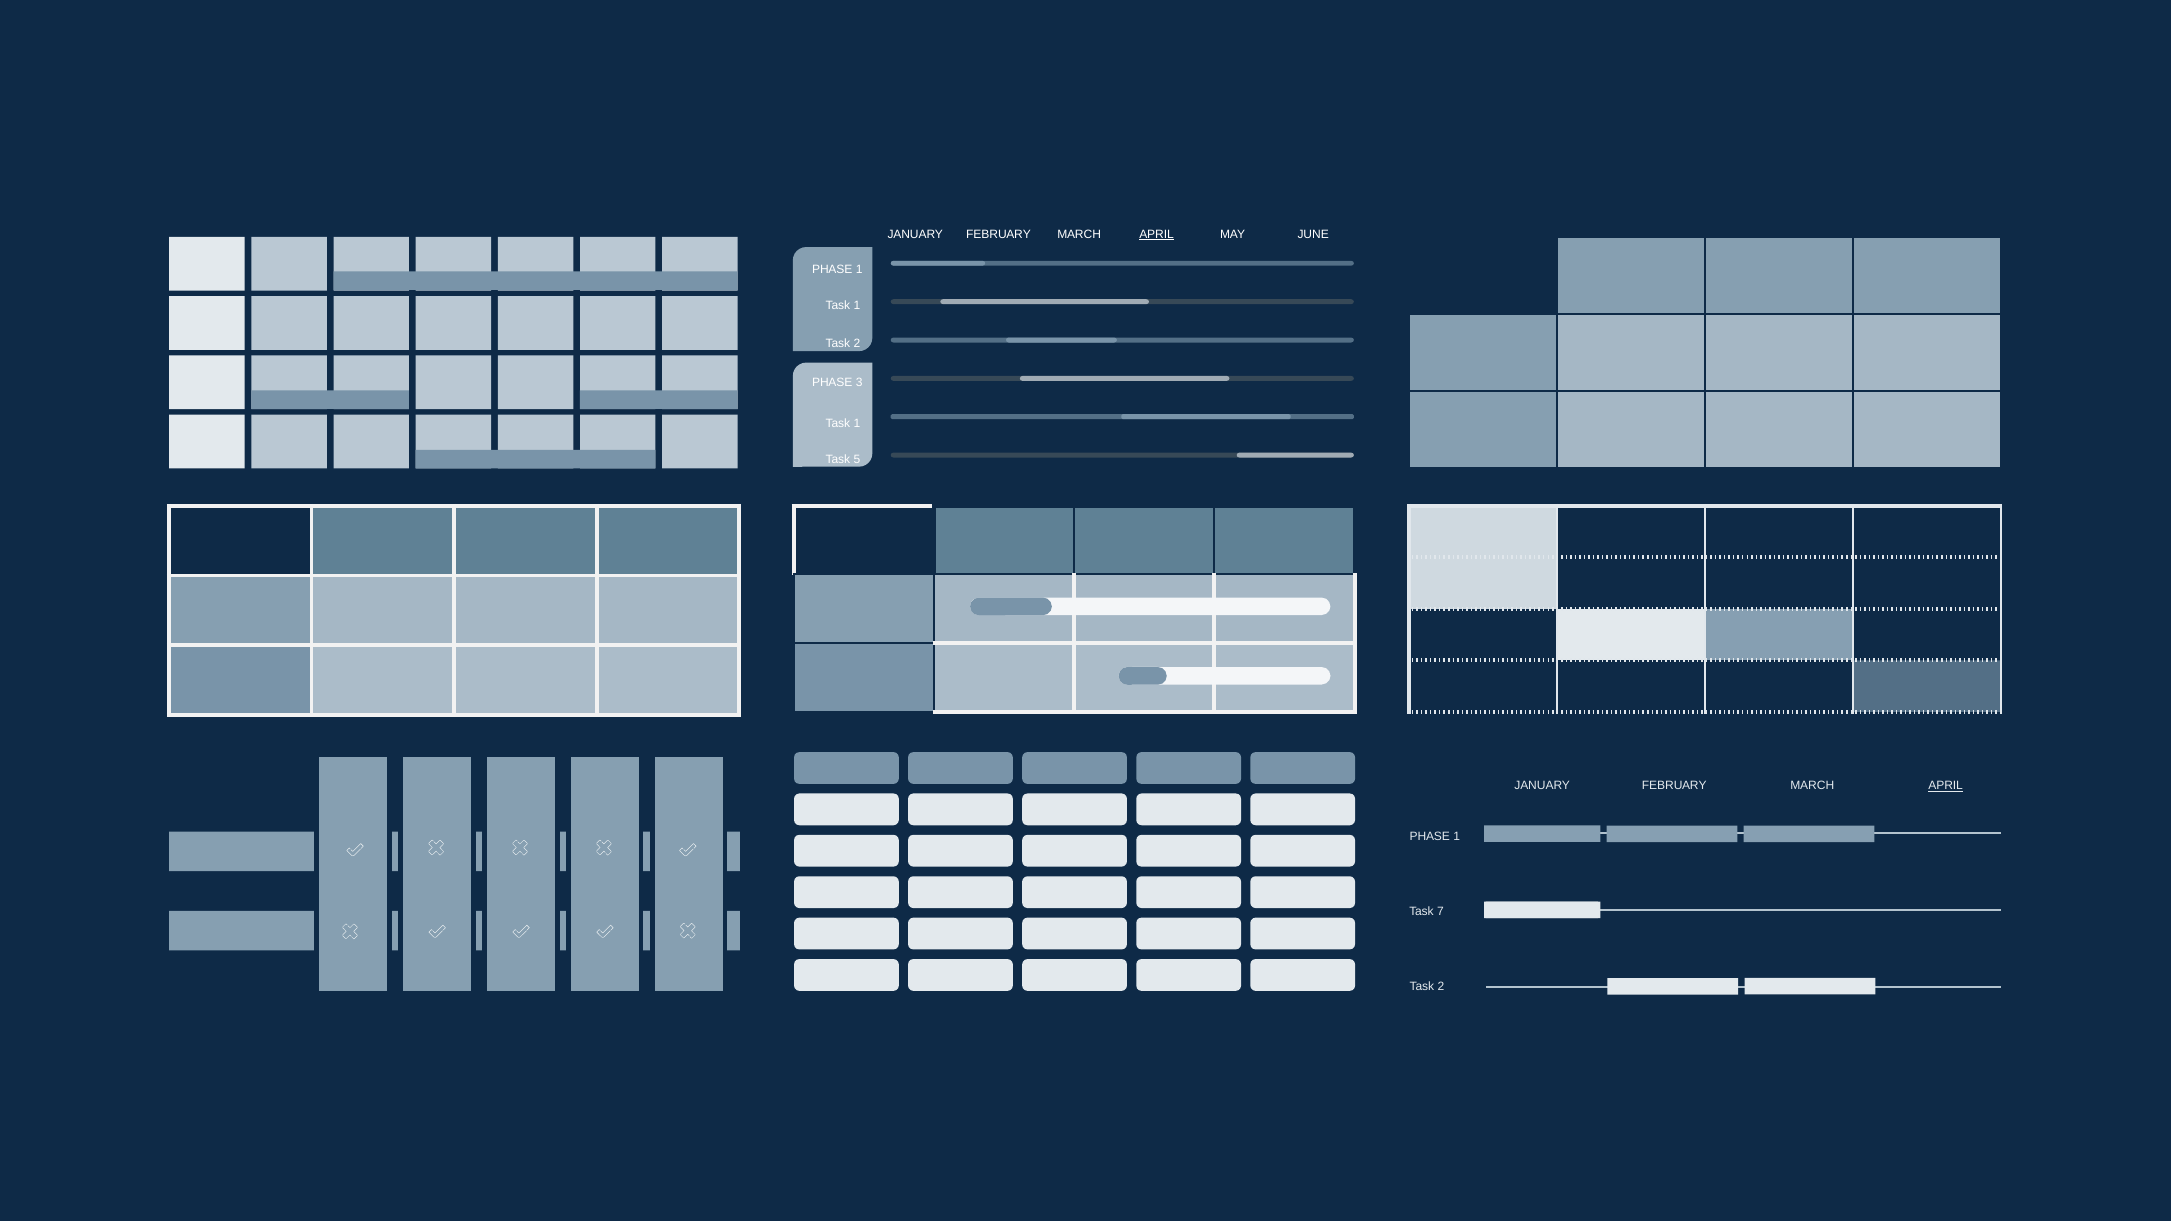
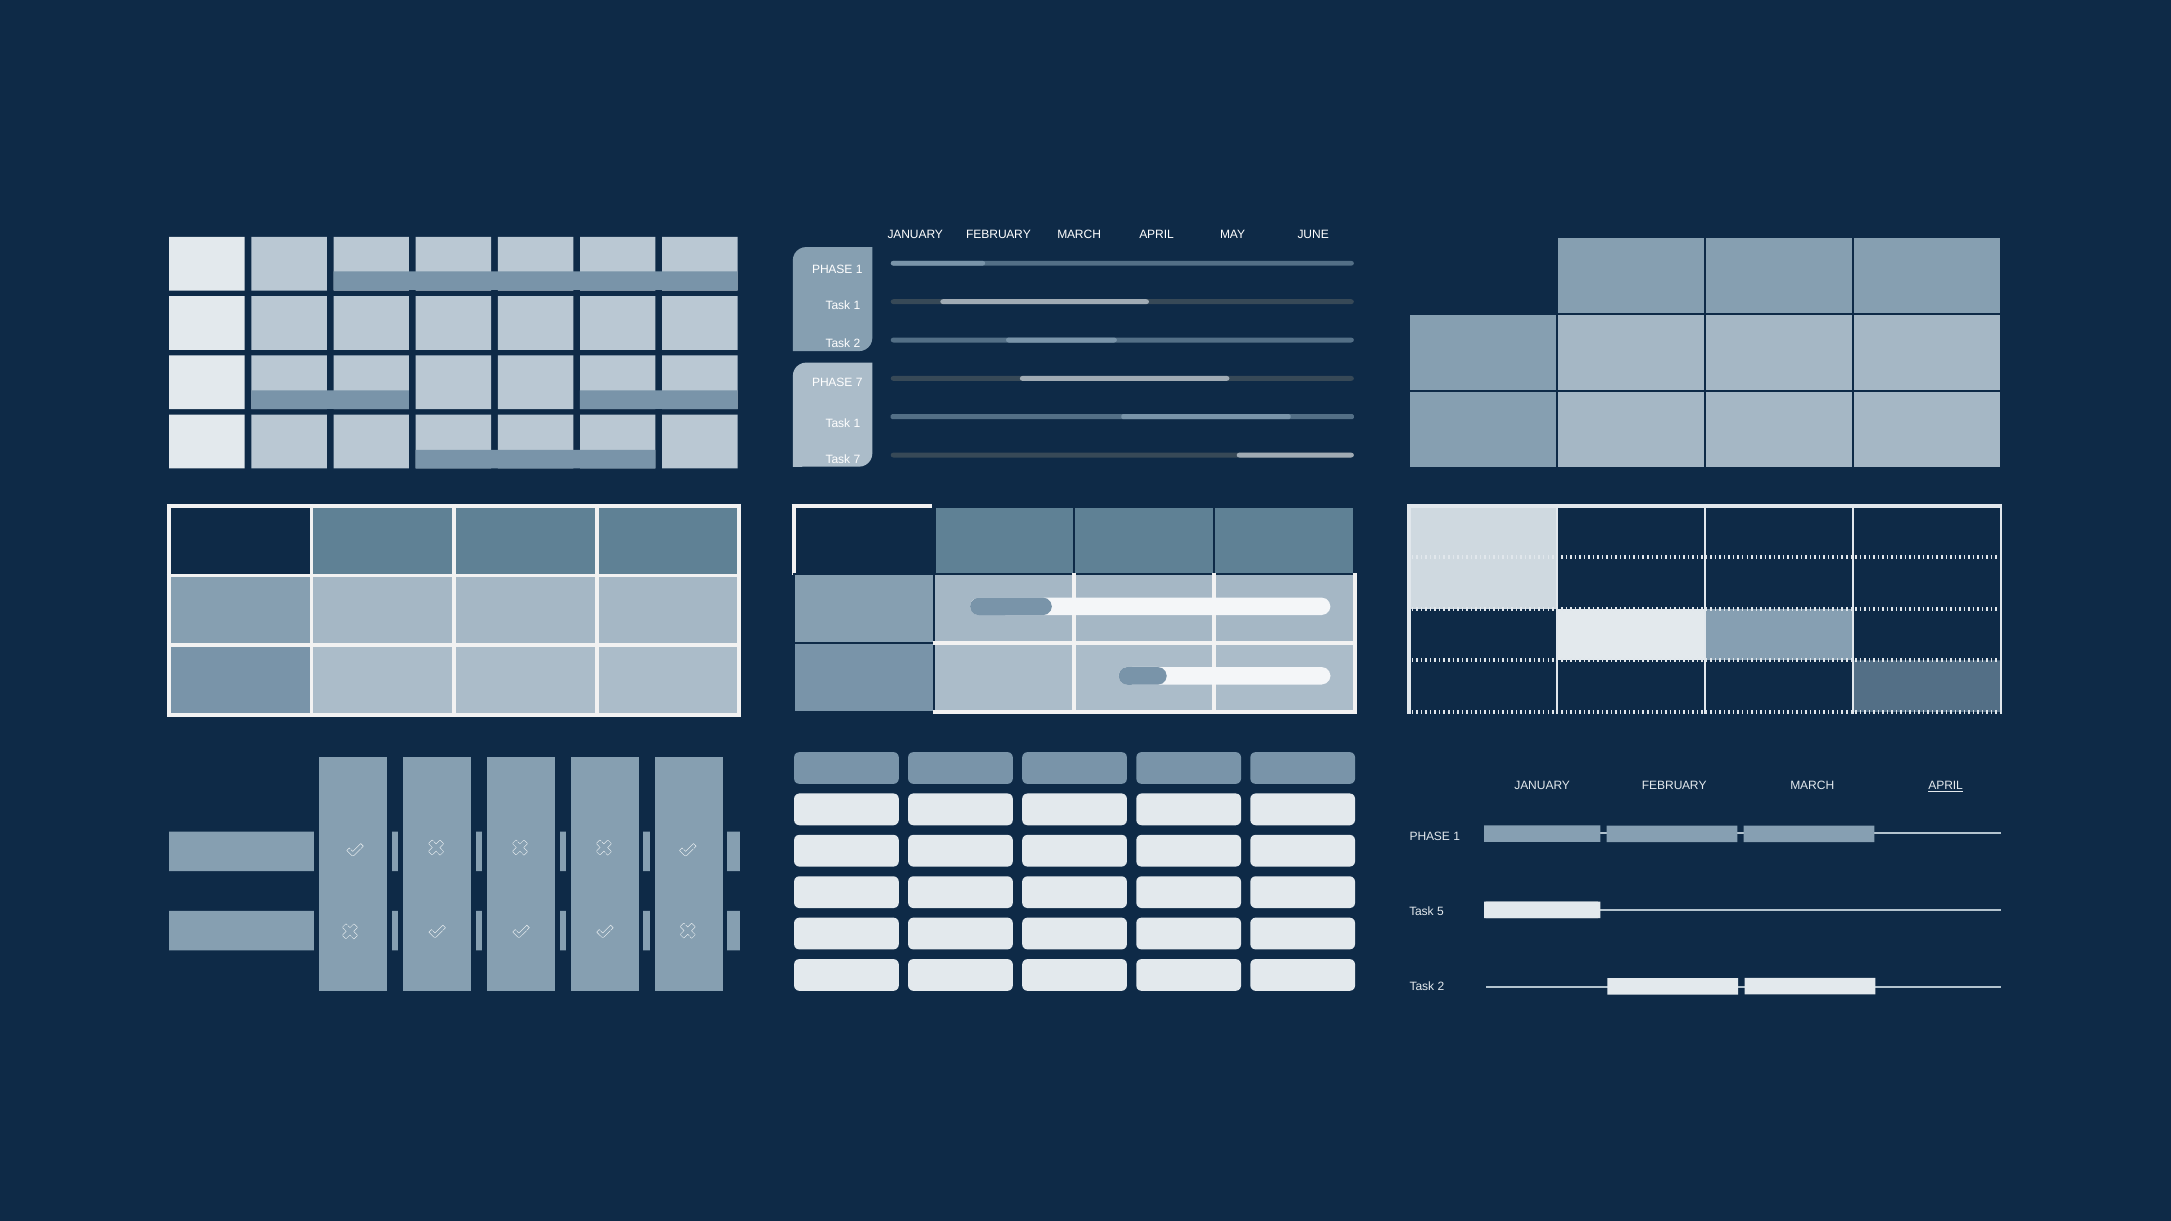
APRIL at (1157, 234) underline: present -> none
PHASE 3: 3 -> 7
Task 5: 5 -> 7
7: 7 -> 5
